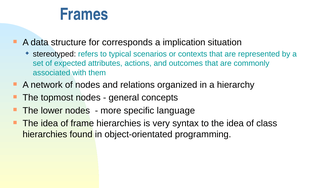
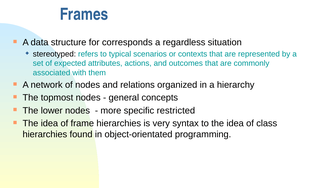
implication: implication -> regardless
language: language -> restricted
